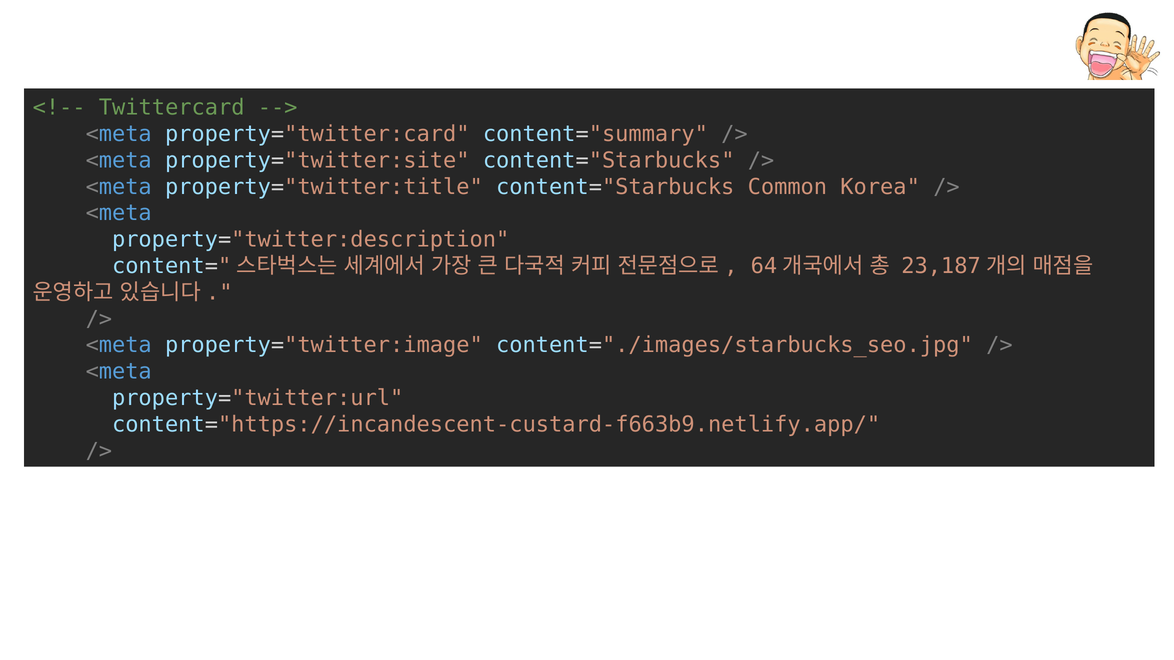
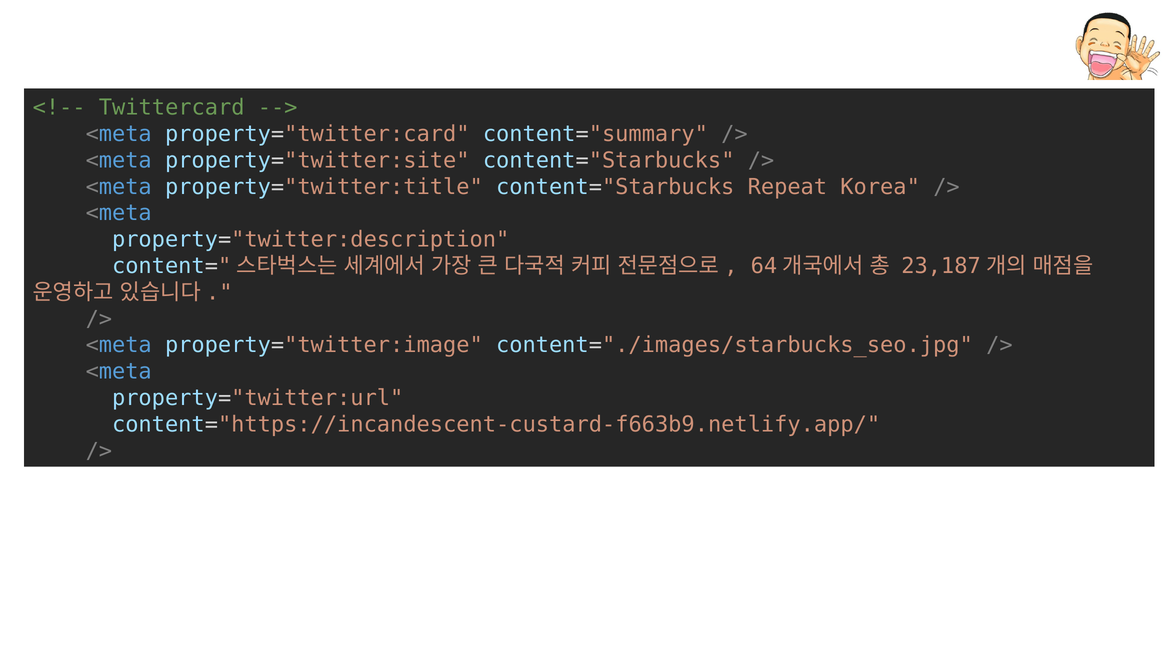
Common: Common -> Repeat
